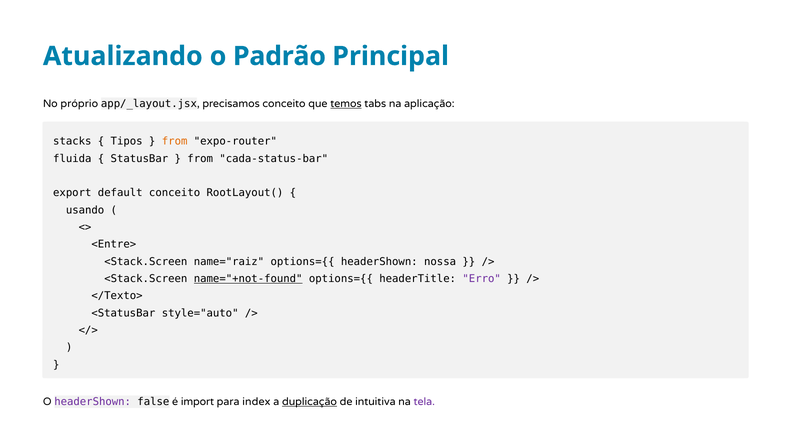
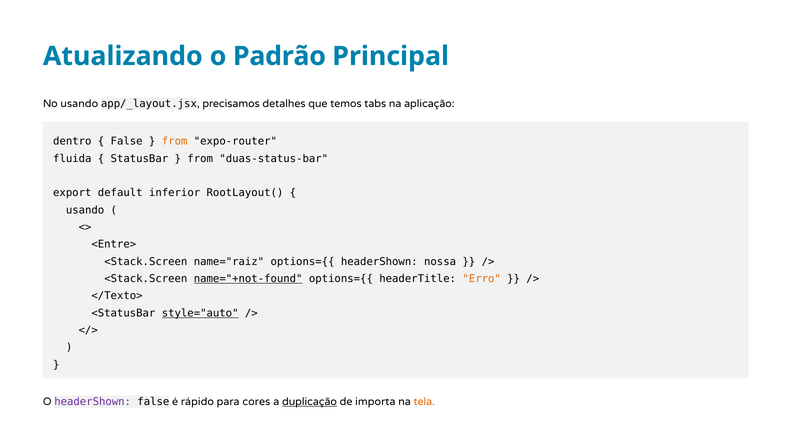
No próprio: próprio -> usando
precisamos conceito: conceito -> detalhes
temos underline: present -> none
stacks: stacks -> dentro
Tipos at (127, 141): Tipos -> False
cada-status-bar: cada-status-bar -> duas-status-bar
default conceito: conceito -> inferior
Erro colour: purple -> orange
style="auto underline: none -> present
import: import -> rápido
index: index -> cores
intuitiva: intuitiva -> importa
tela colour: purple -> orange
